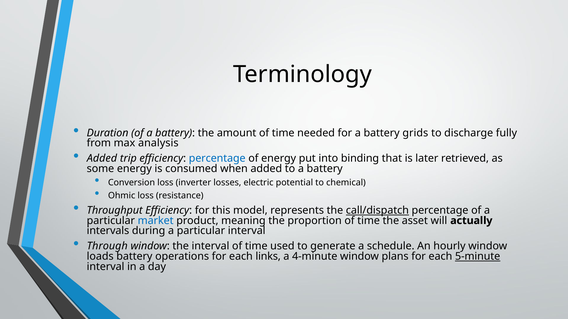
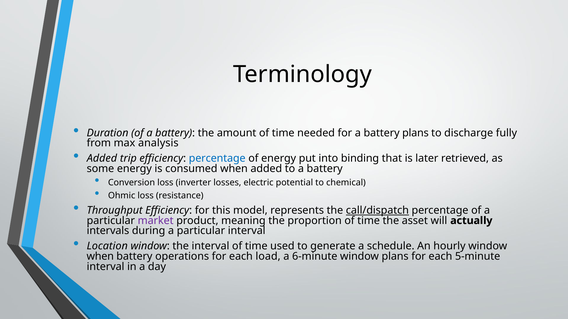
battery grids: grids -> plans
market colour: blue -> purple
Through: Through -> Location
loads at (100, 257): loads -> when
links: links -> load
4-minute: 4-minute -> 6-minute
5-minute underline: present -> none
